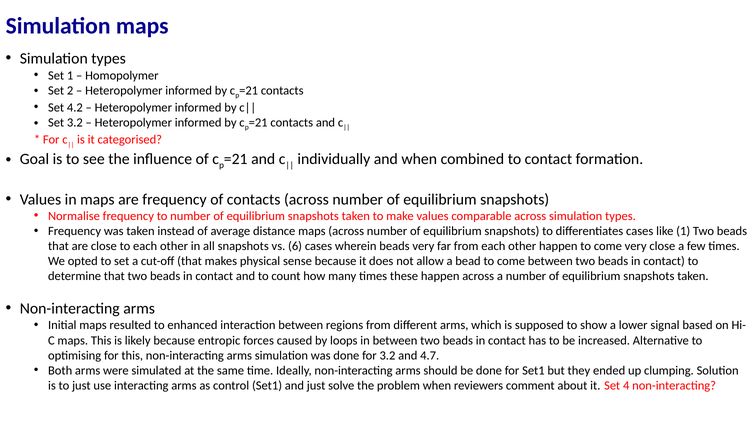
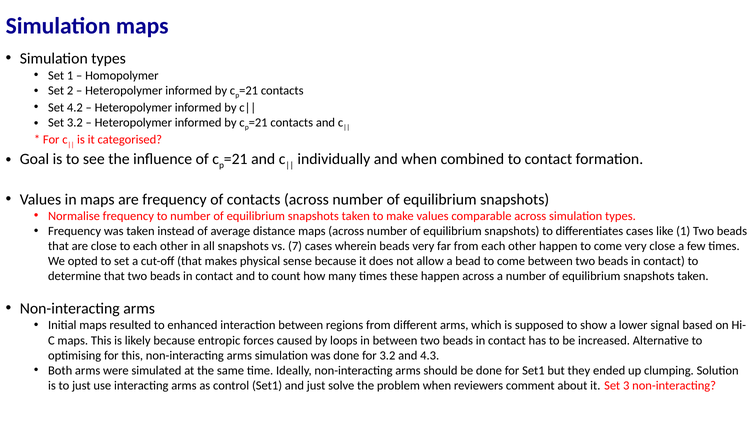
6: 6 -> 7
4.7: 4.7 -> 4.3
4: 4 -> 3
